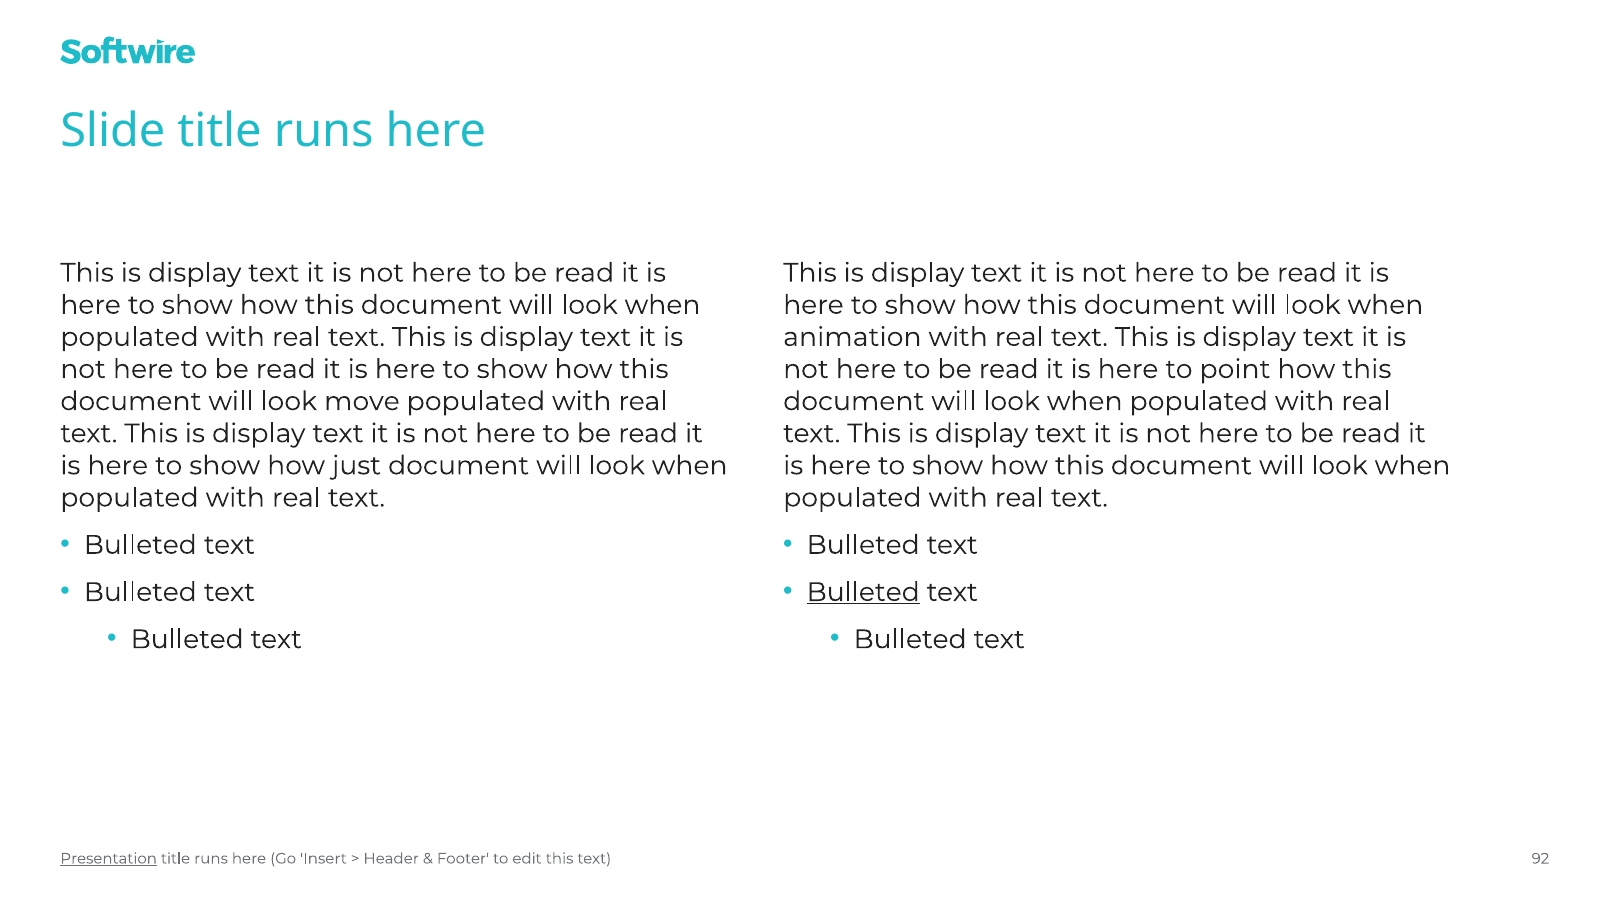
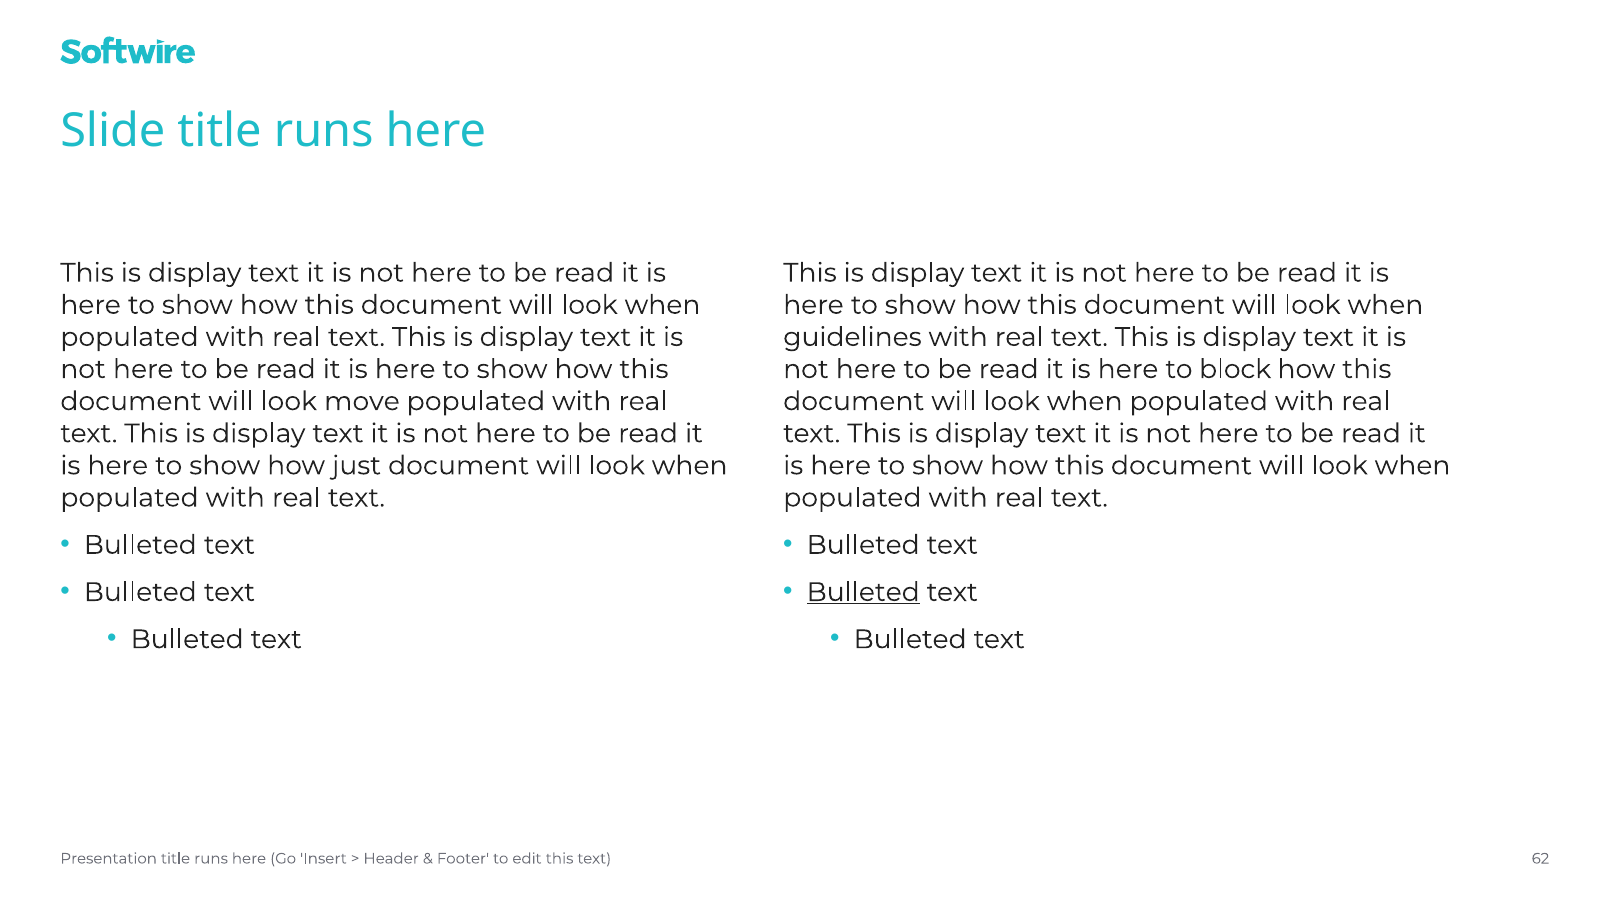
animation: animation -> guidelines
point: point -> block
Presentation underline: present -> none
92: 92 -> 62
